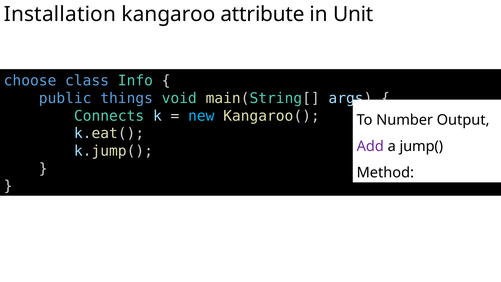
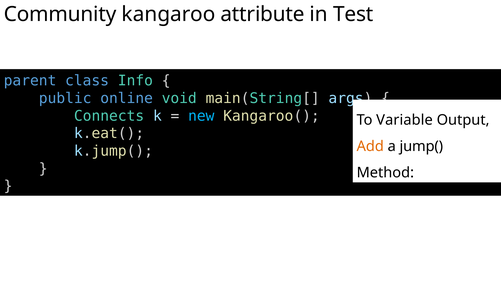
Installation: Installation -> Community
Unit: Unit -> Test
choose: choose -> parent
things: things -> online
Number: Number -> Variable
Add colour: purple -> orange
